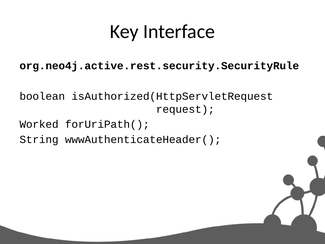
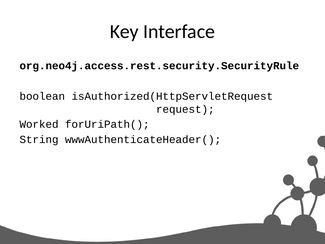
org.neo4j.active.rest.security.SecurityRule: org.neo4j.active.rest.security.SecurityRule -> org.neo4j.access.rest.security.SecurityRule
